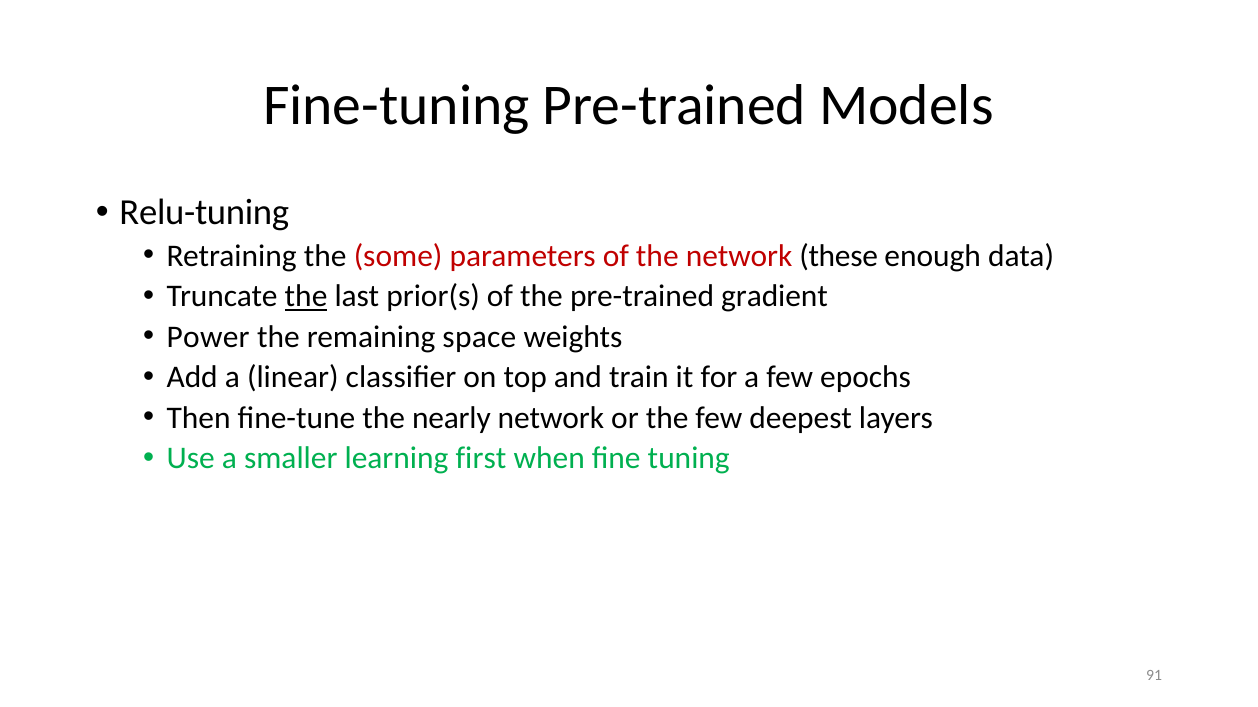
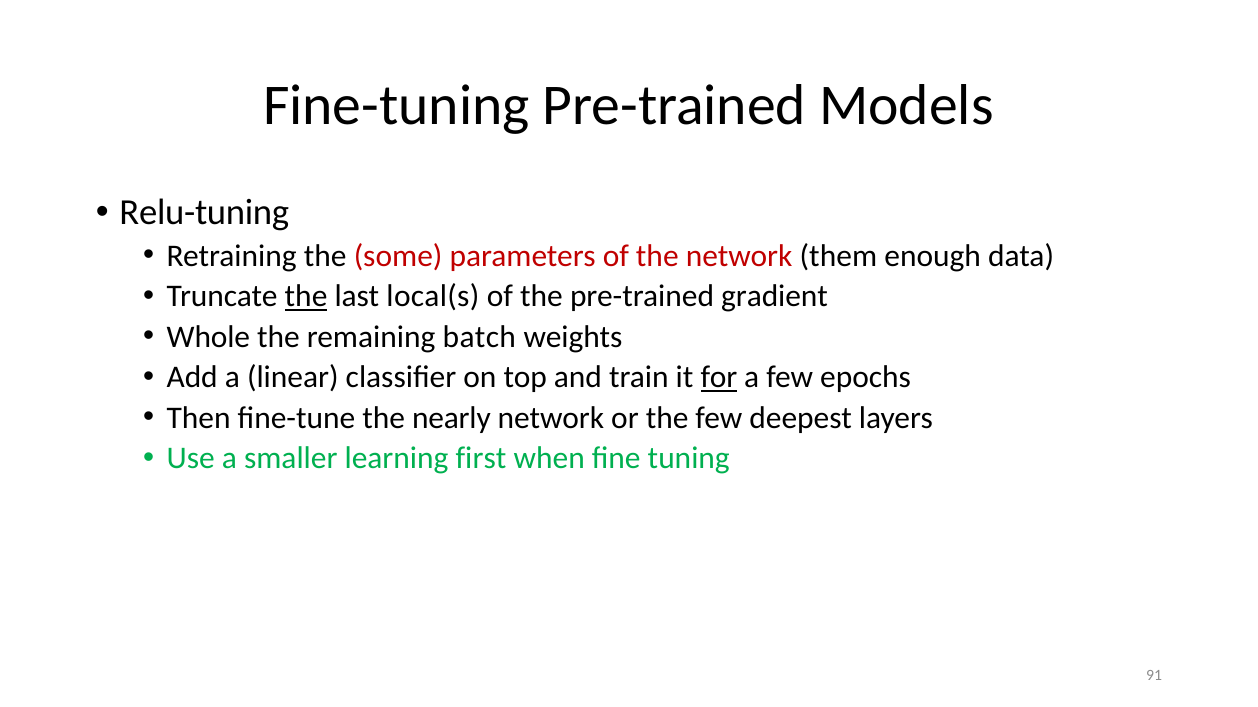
these: these -> them
prior(s: prior(s -> local(s
Power: Power -> Whole
space: space -> batch
for underline: none -> present
